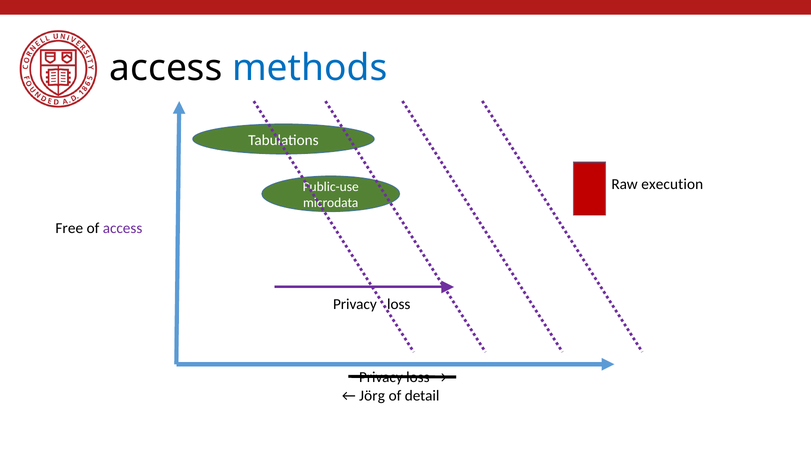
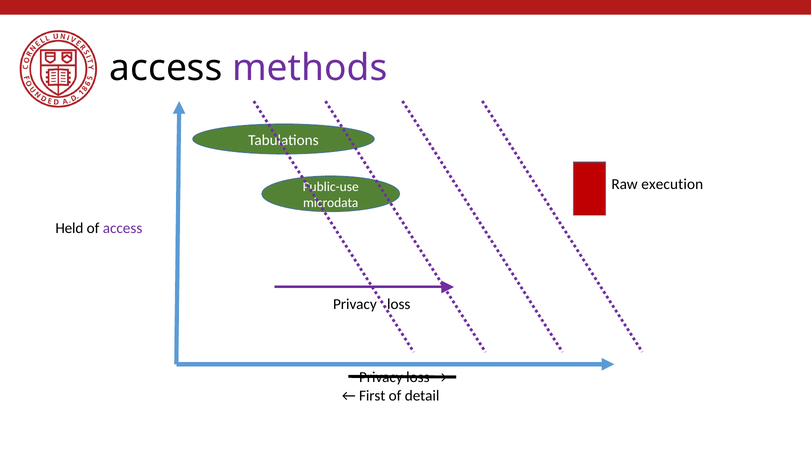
methods colour: blue -> purple
Free: Free -> Held
Jörg: Jörg -> First
